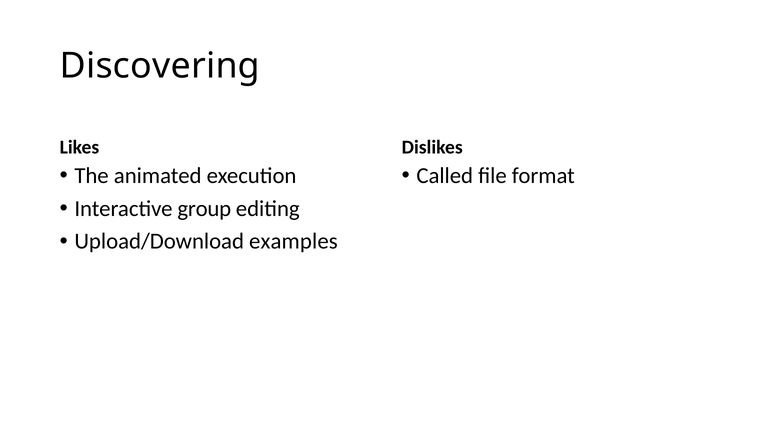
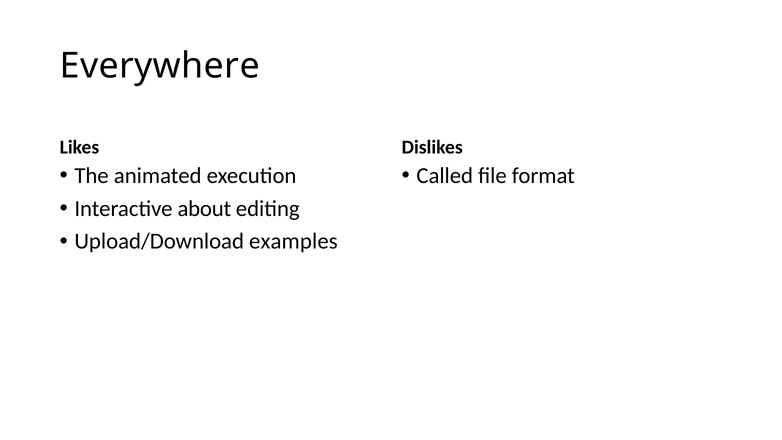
Discovering: Discovering -> Everywhere
group: group -> about
